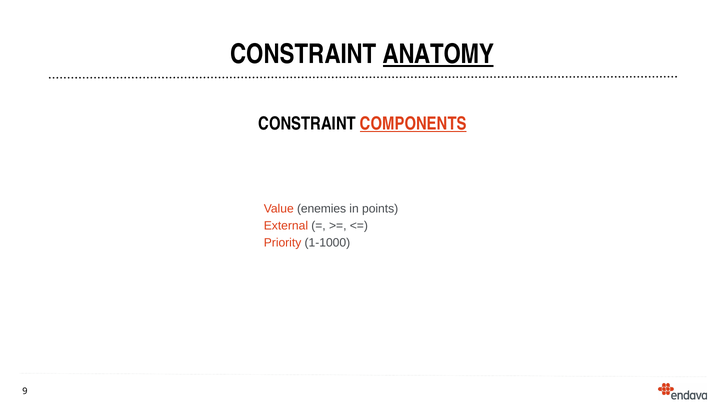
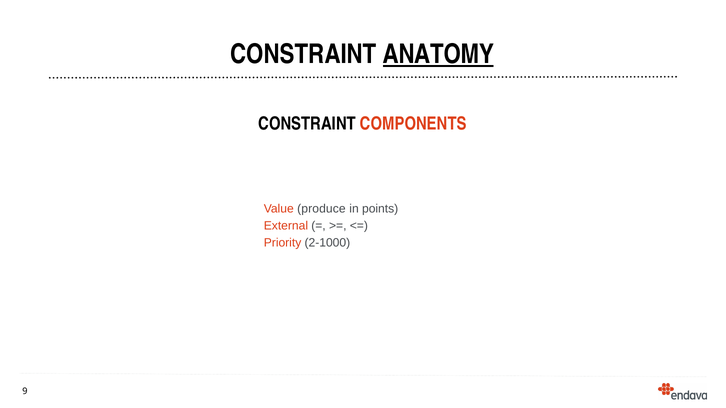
COMPONENTS underline: present -> none
enemies: enemies -> produce
1-1000: 1-1000 -> 2-1000
